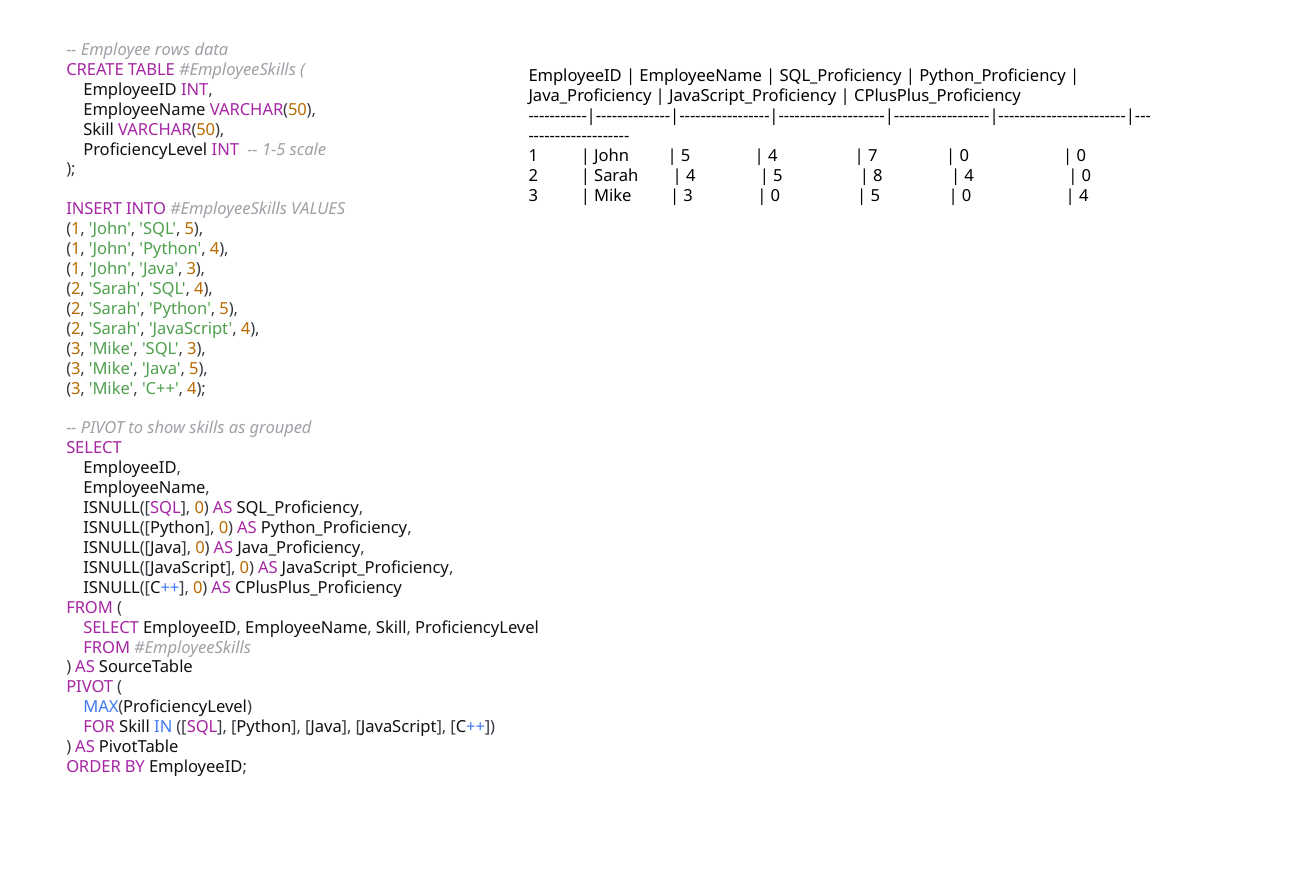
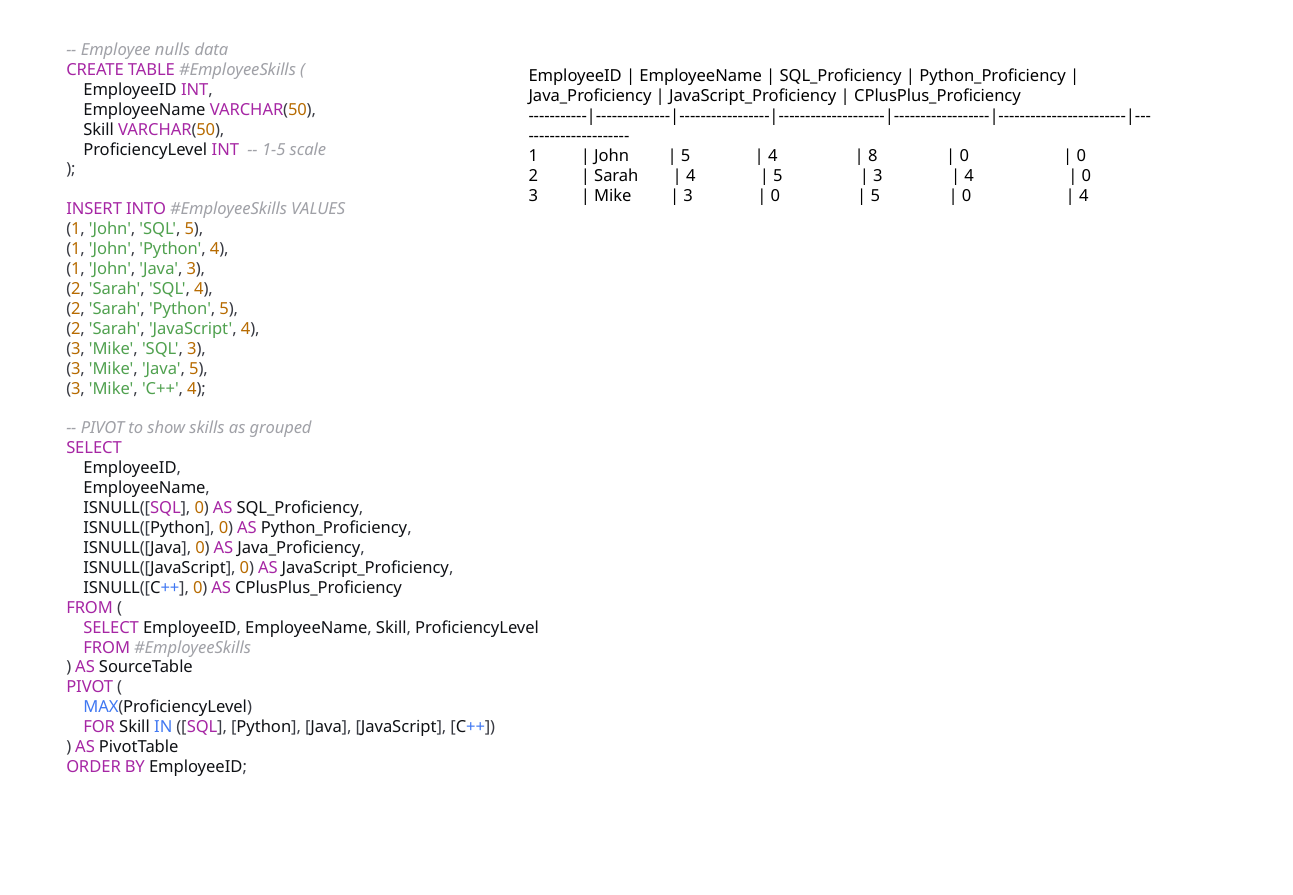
rows: rows -> nulls
7: 7 -> 8
8 at (878, 176): 8 -> 3
